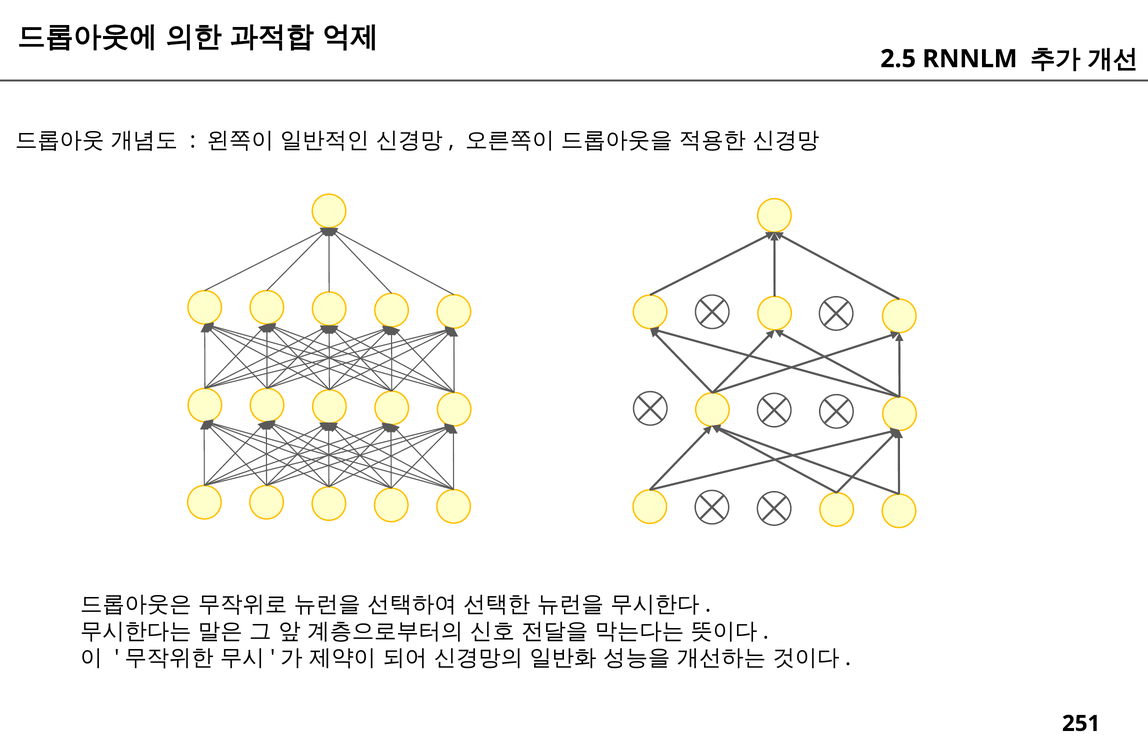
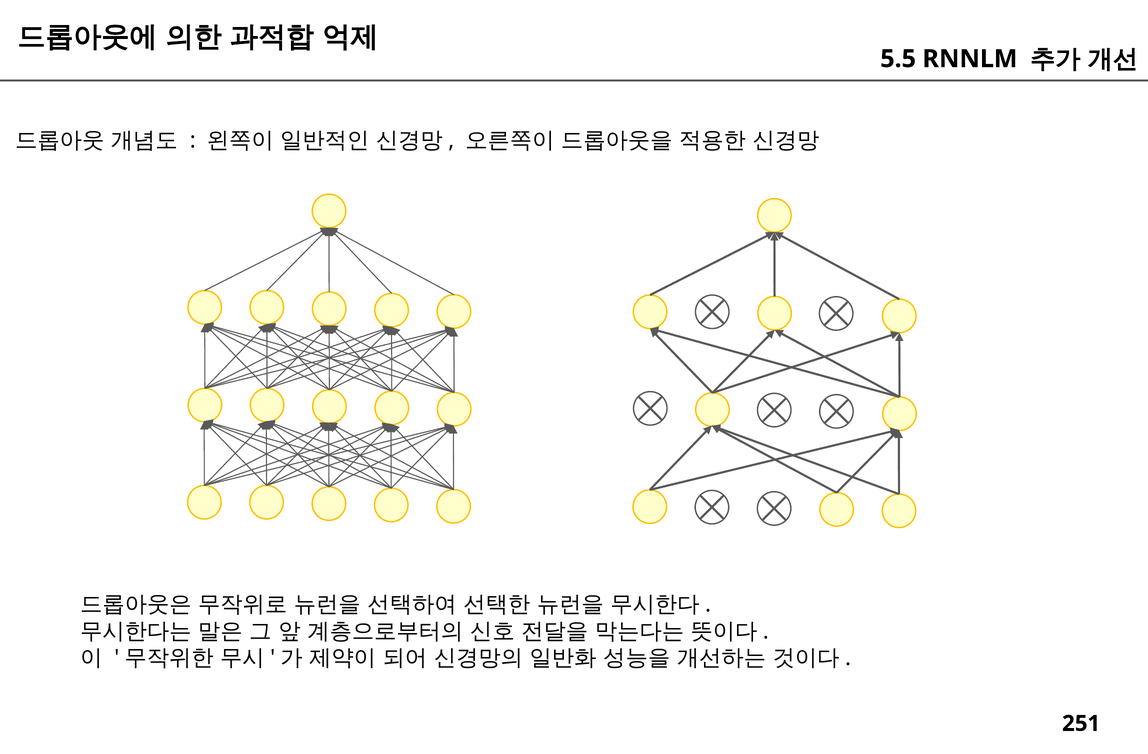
2.5: 2.5 -> 5.5
